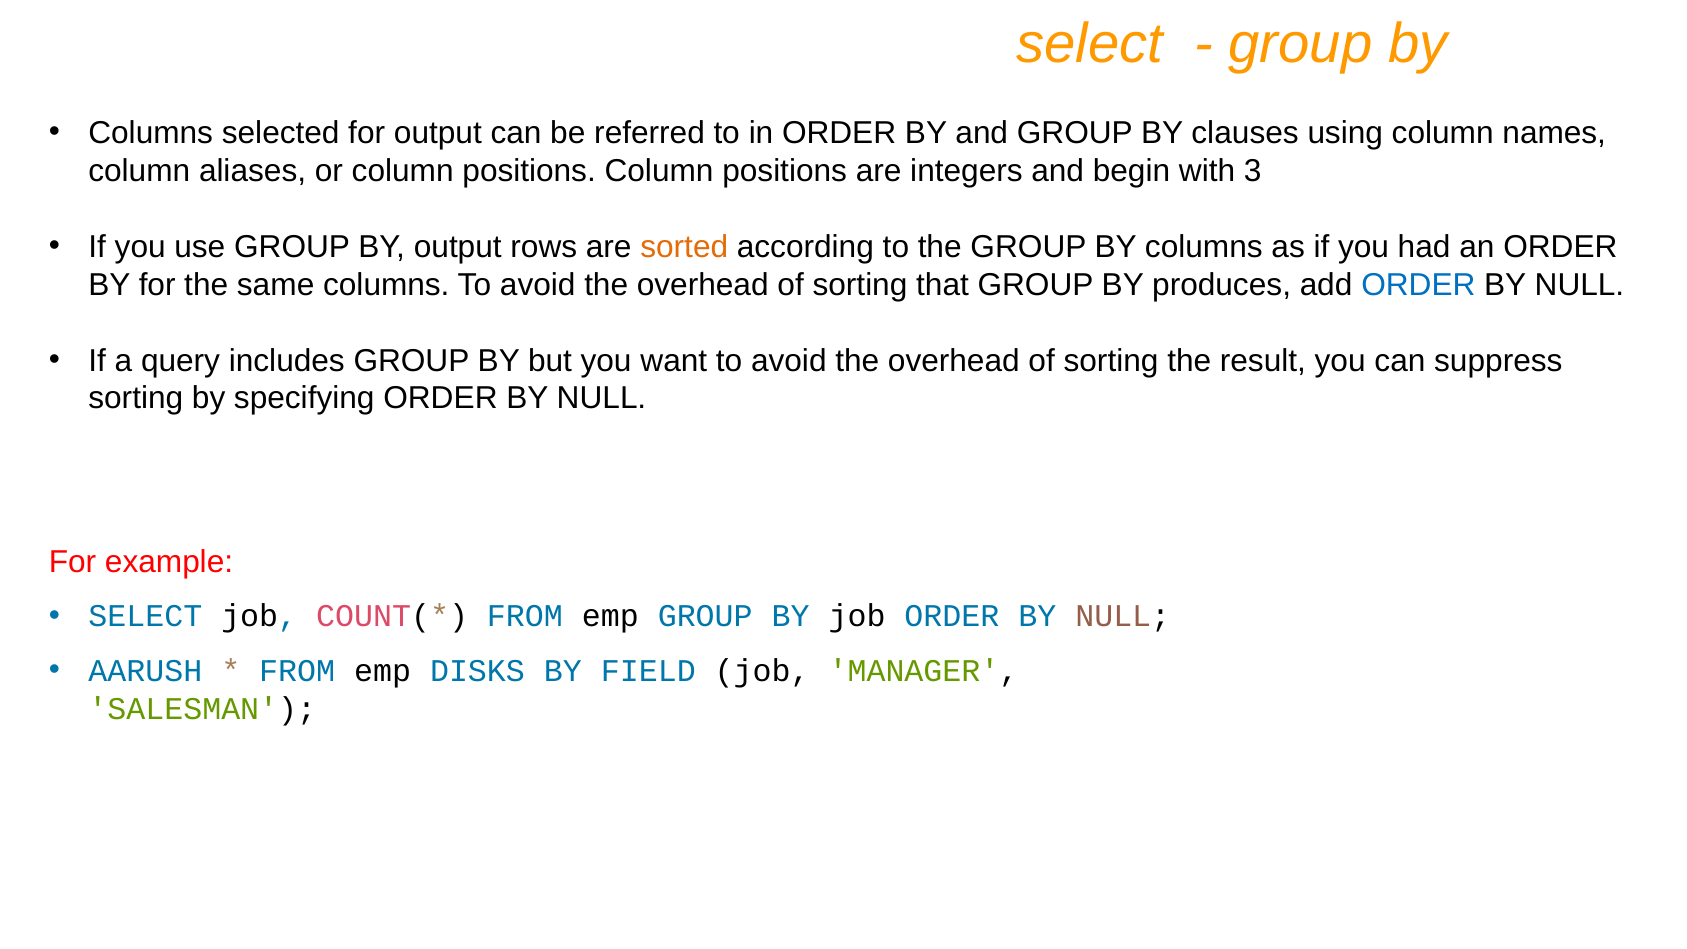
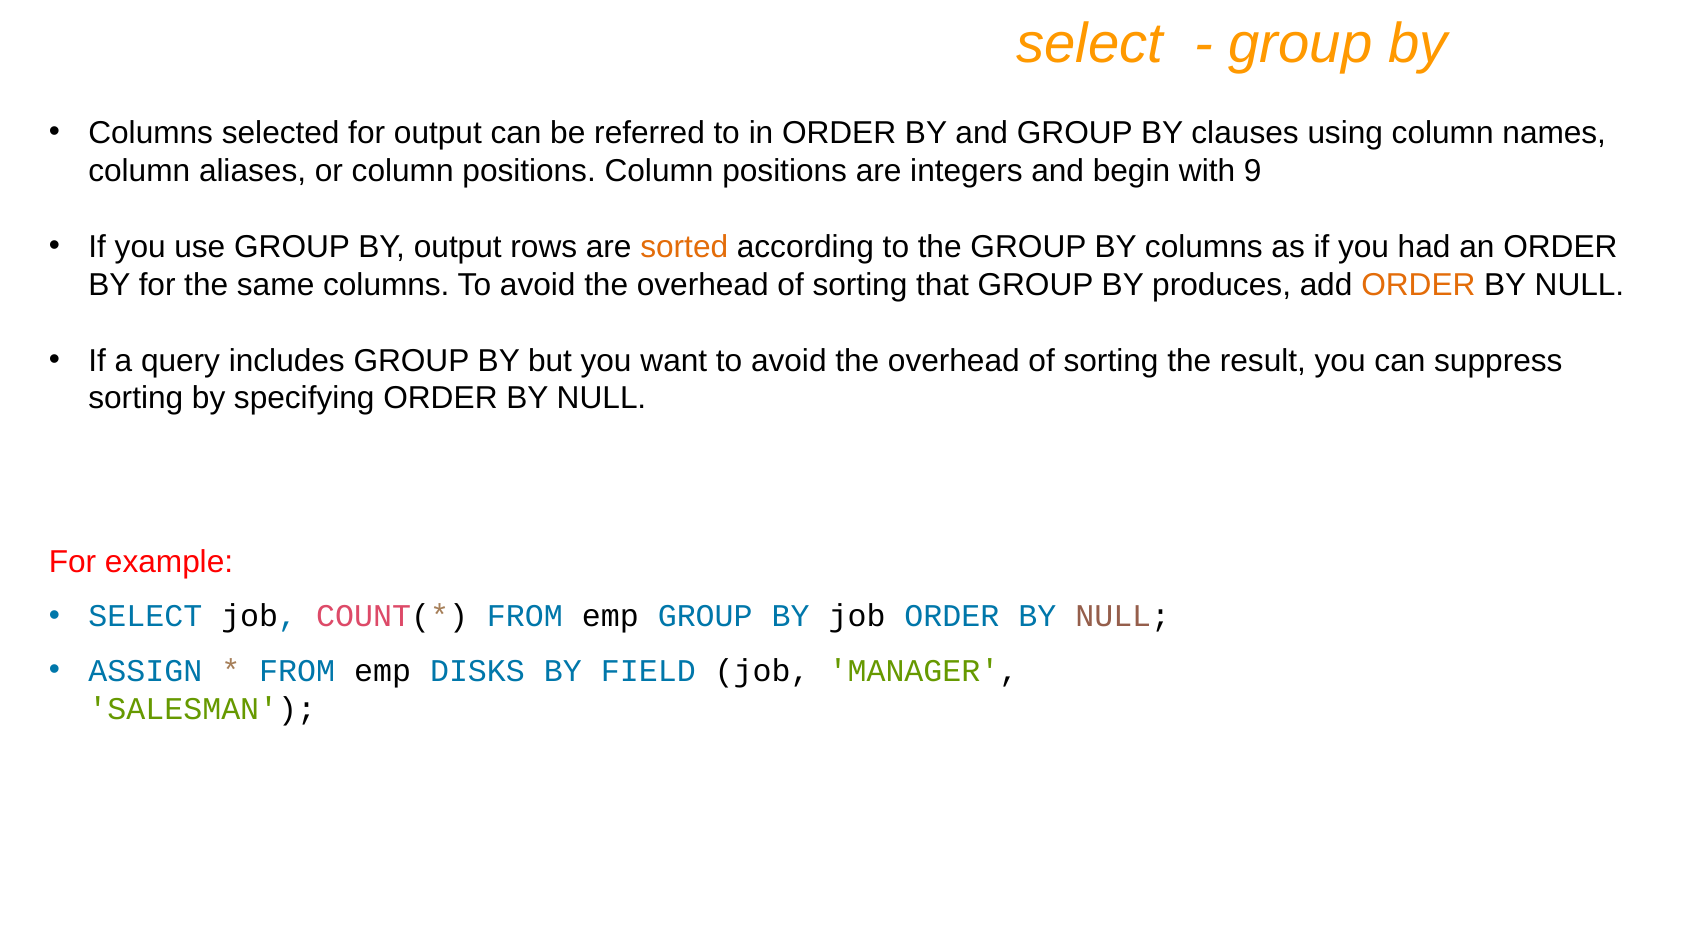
3: 3 -> 9
ORDER at (1418, 285) colour: blue -> orange
AARUSH: AARUSH -> ASSIGN
